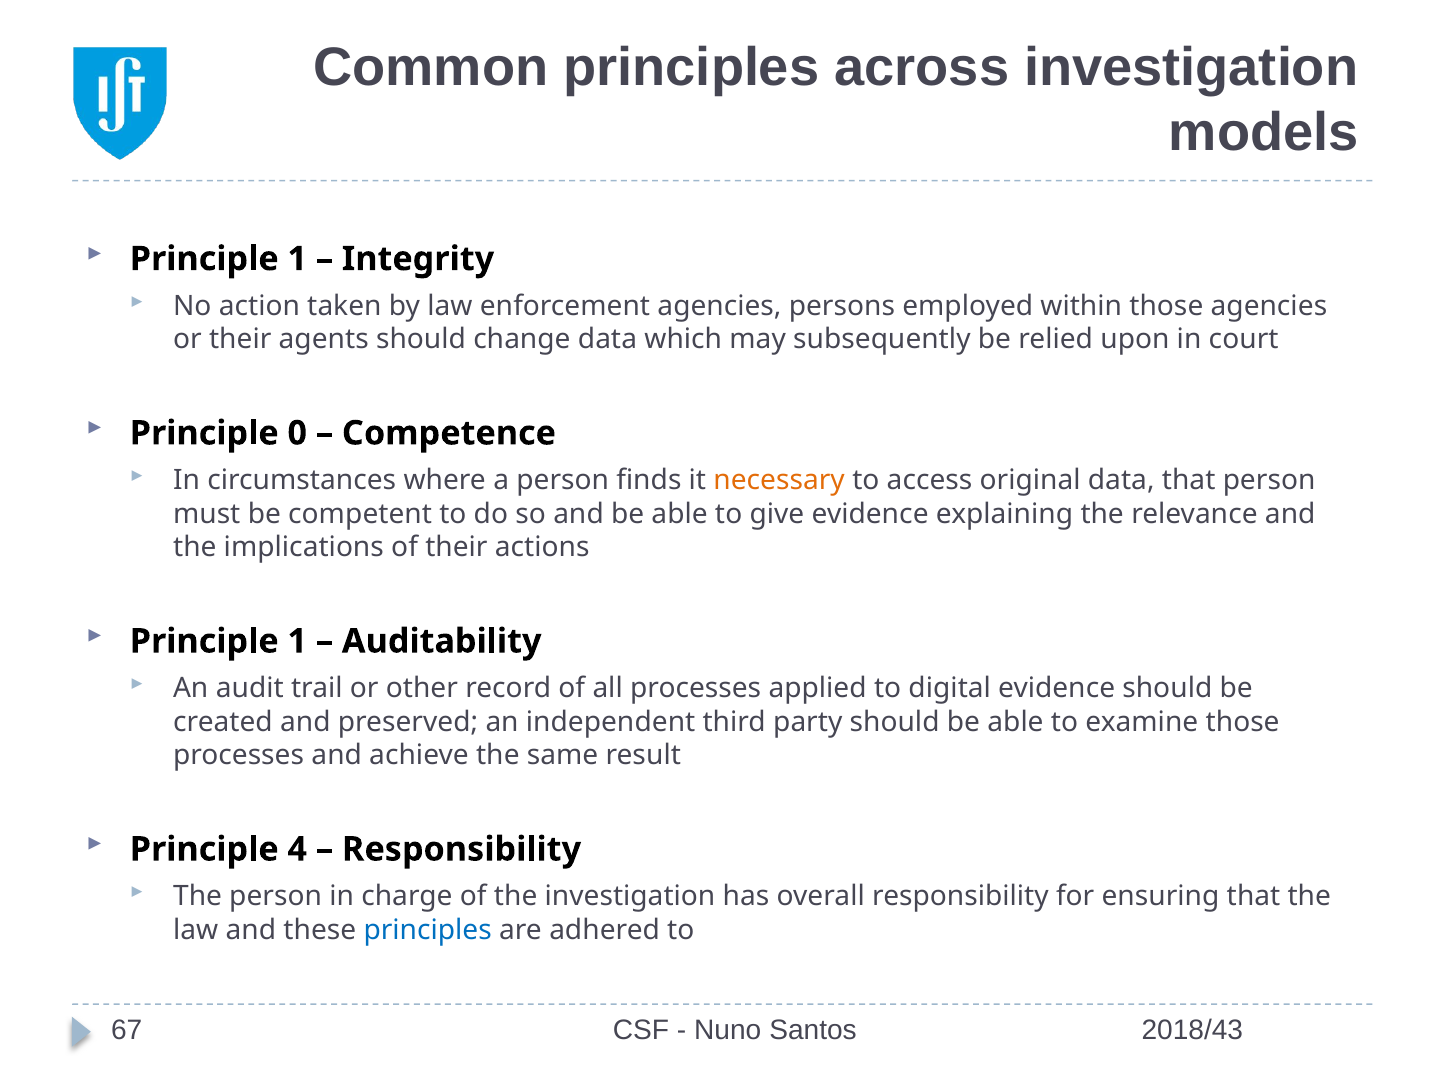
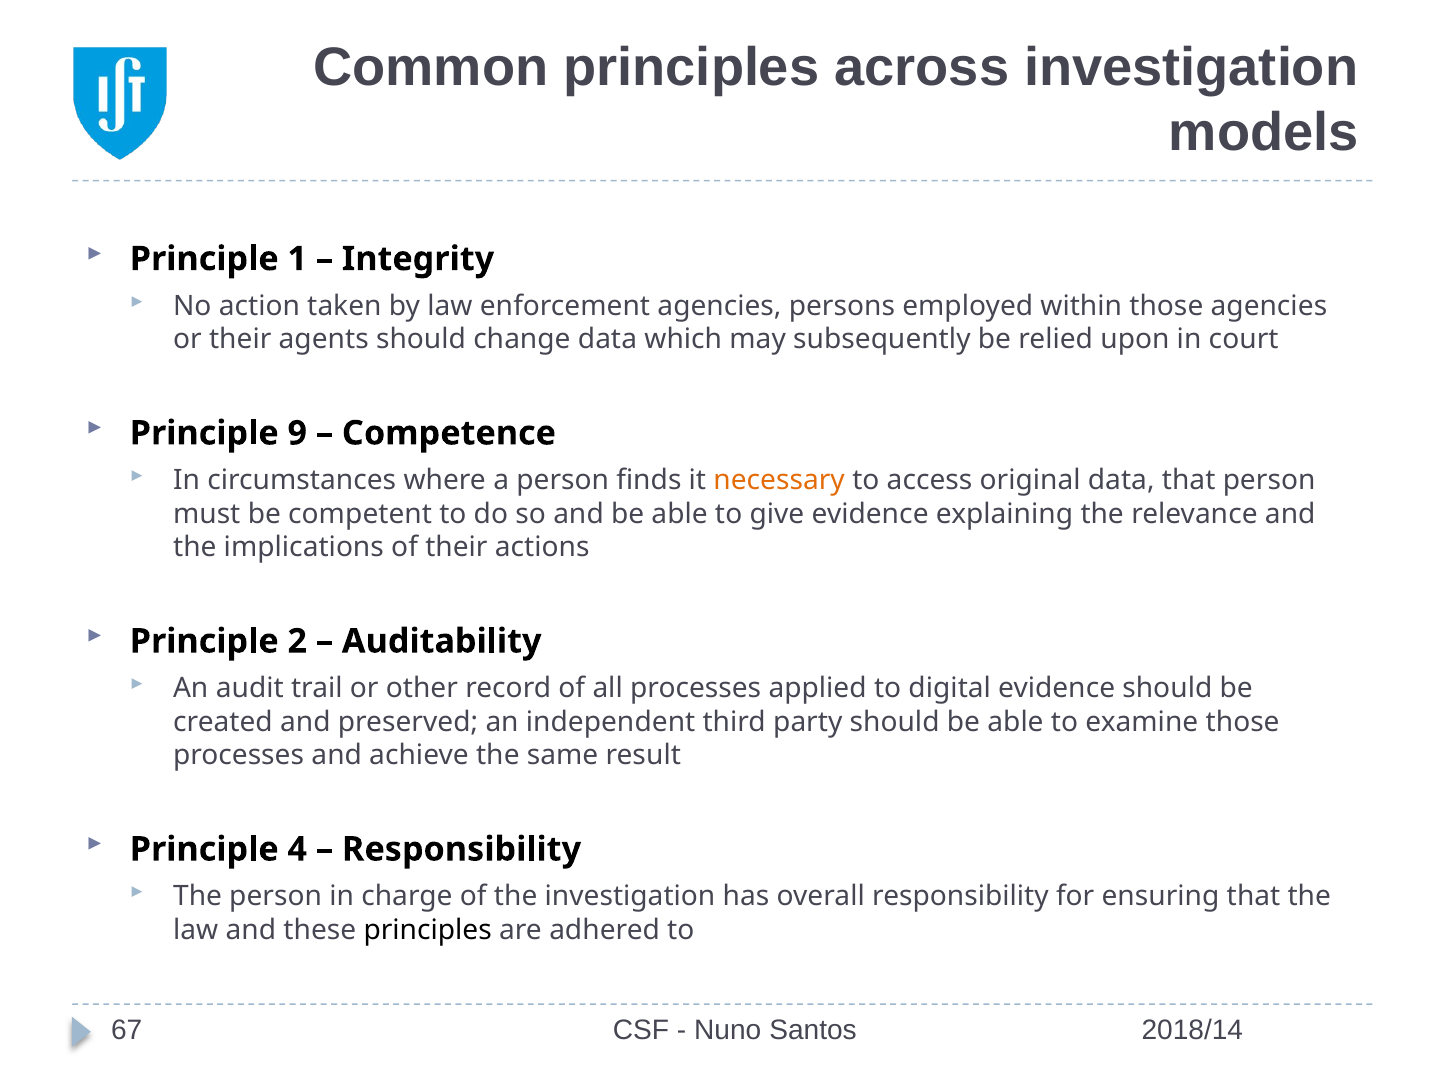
0: 0 -> 9
1 at (297, 641): 1 -> 2
principles at (428, 930) colour: blue -> black
2018/43: 2018/43 -> 2018/14
